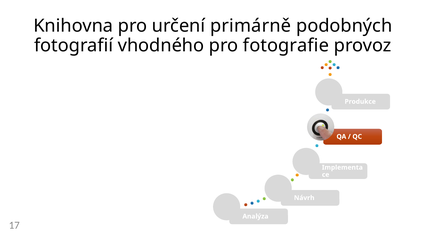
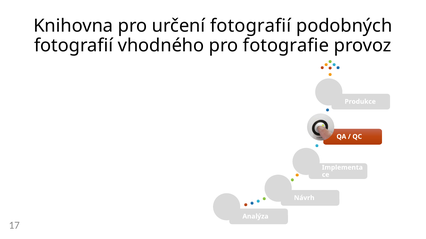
určení primárně: primárně -> fotografií
